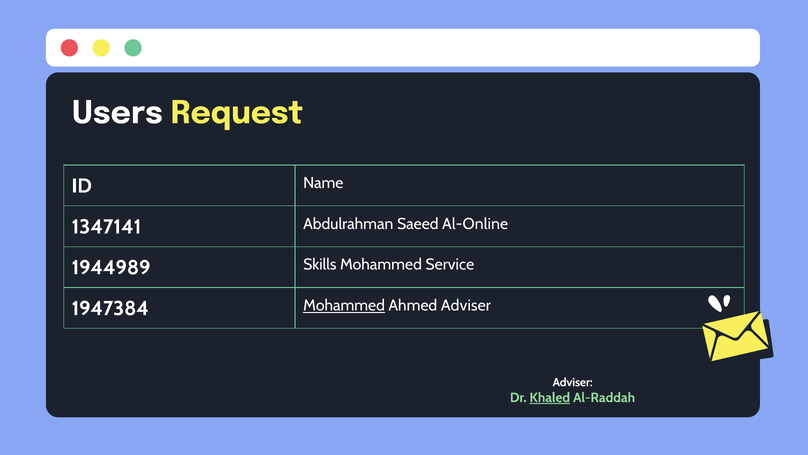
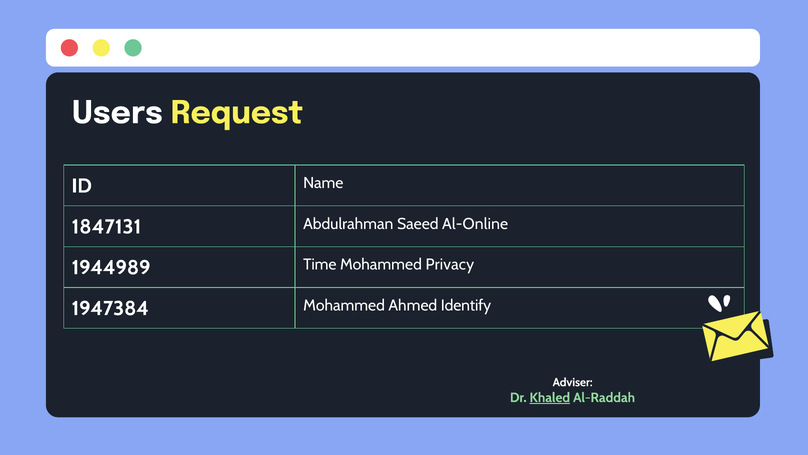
1347141: 1347141 -> 1847131
Skills: Skills -> Time
Service: Service -> Privacy
Mohammed at (344, 305) underline: present -> none
Ahmed Adviser: Adviser -> Identify
